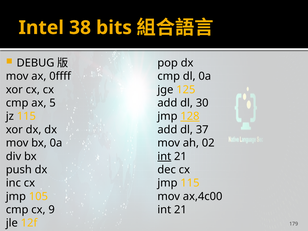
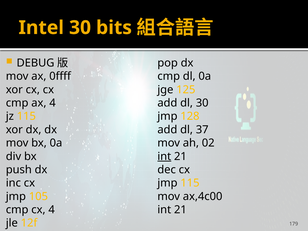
Intel 38: 38 -> 30
ax 5: 5 -> 4
128 underline: present -> none
cx 9: 9 -> 4
